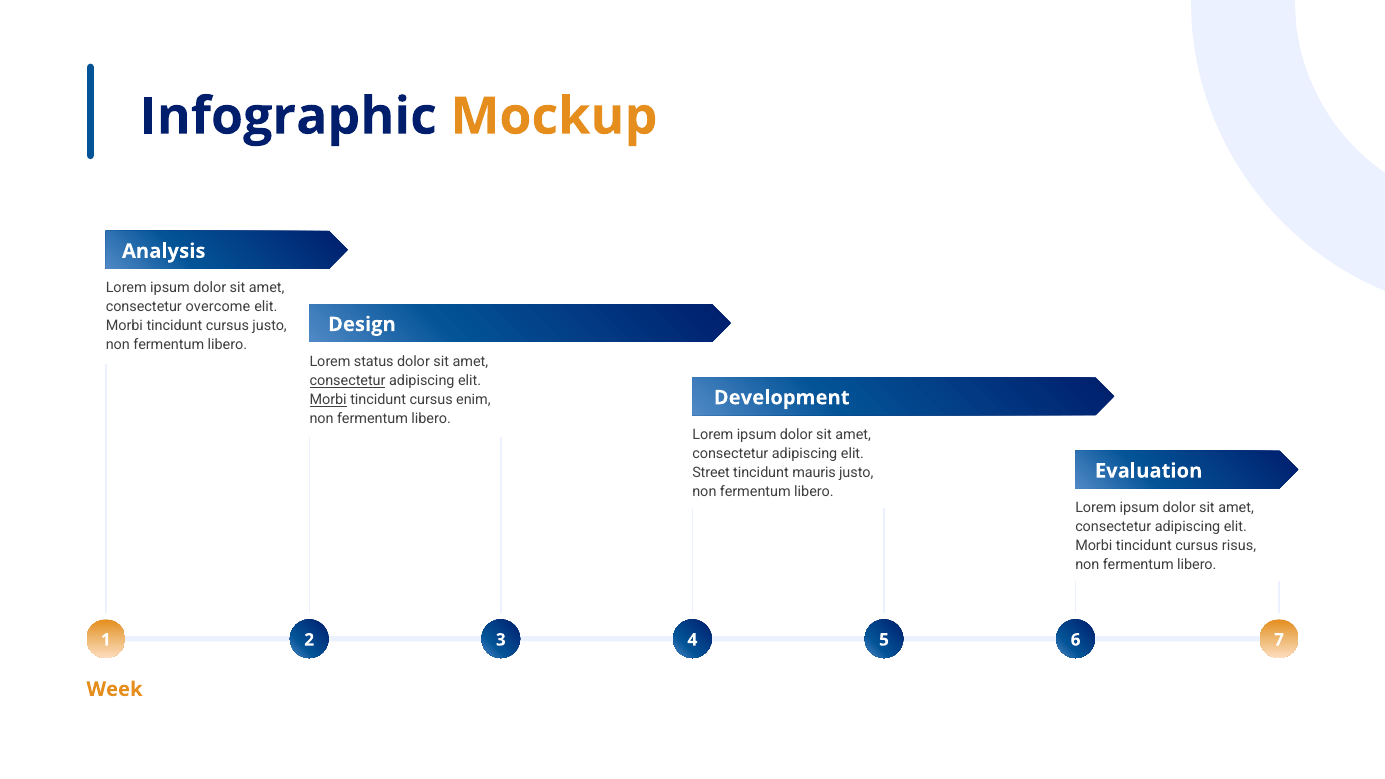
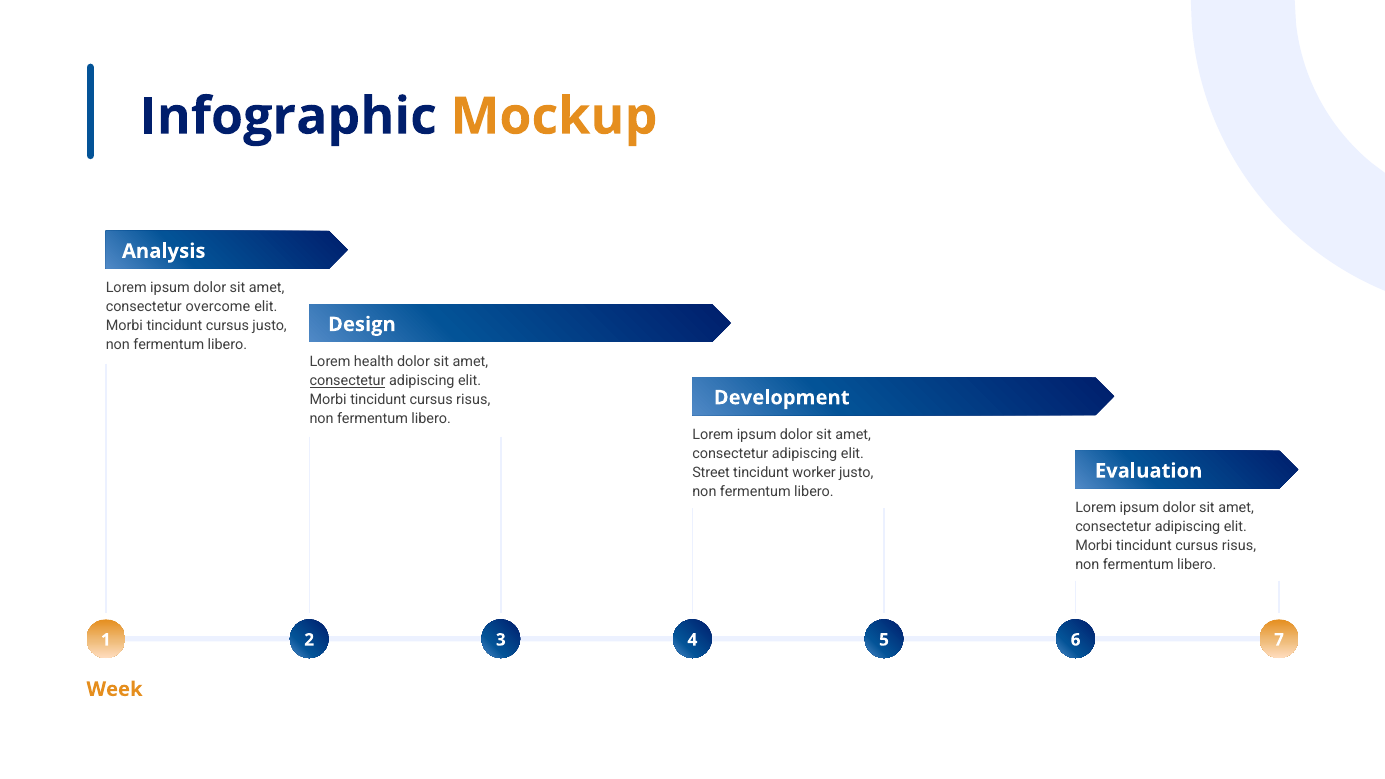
status: status -> health
Morbi at (328, 400) underline: present -> none
enim at (473, 400): enim -> risus
mauris: mauris -> worker
